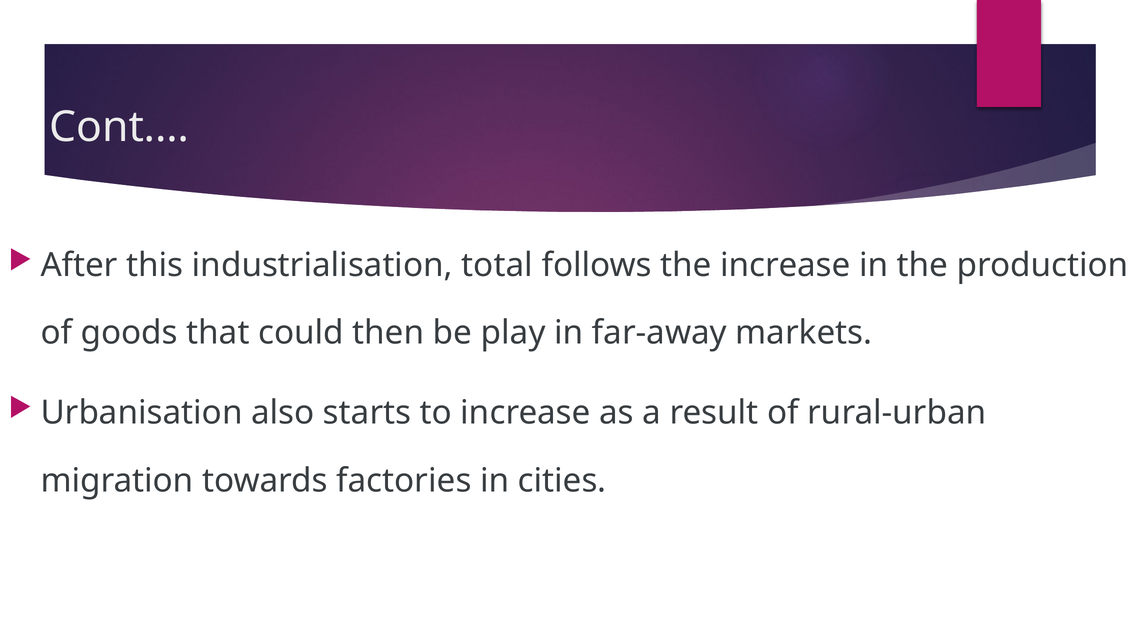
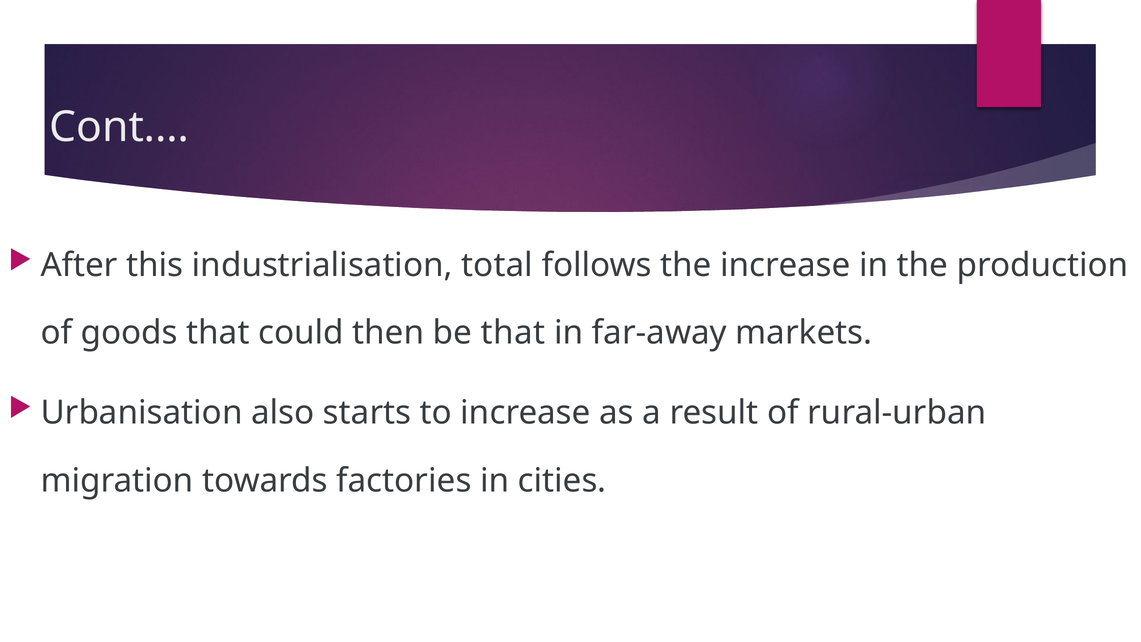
be play: play -> that
